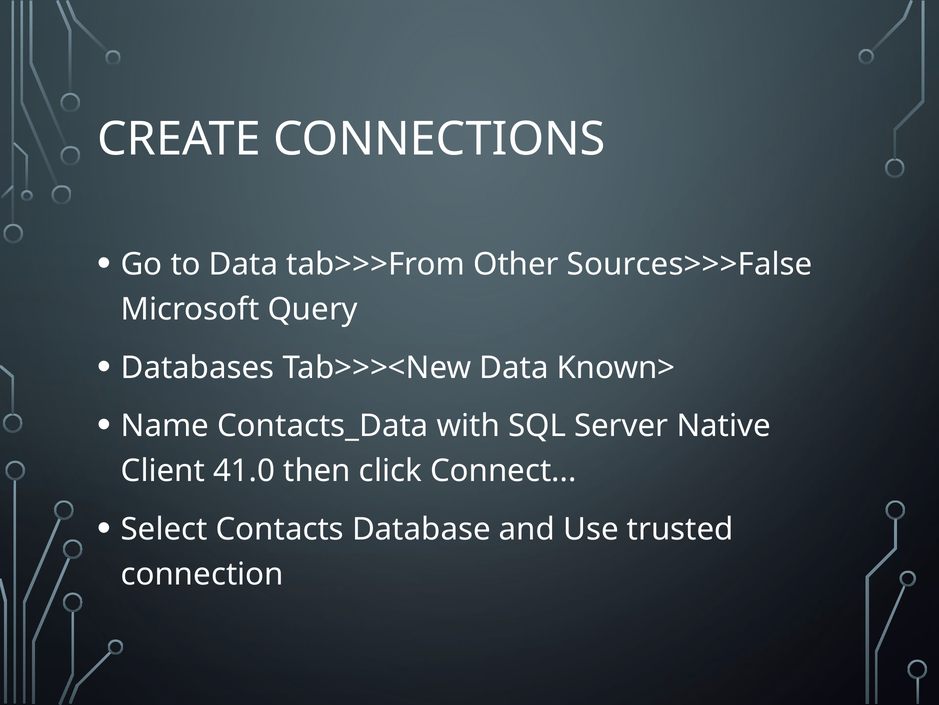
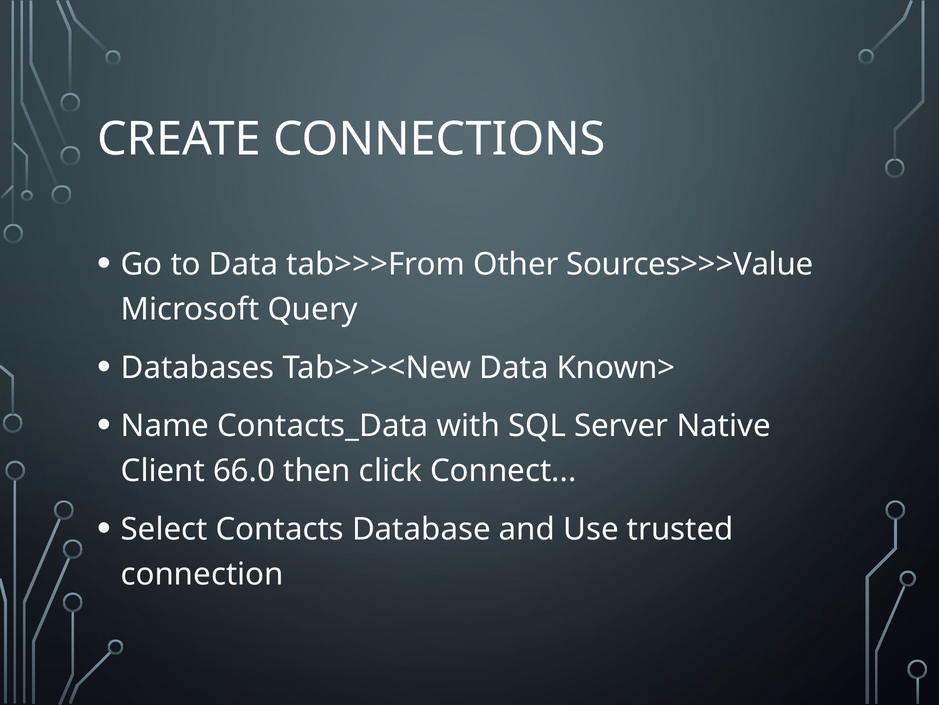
Sources>>>False: Sources>>>False -> Sources>>>Value
41.0: 41.0 -> 66.0
